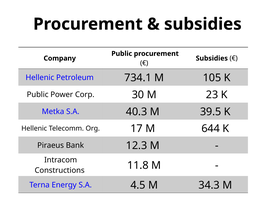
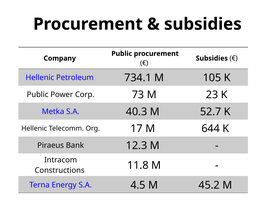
30: 30 -> 73
39.5: 39.5 -> 52.7
34.3: 34.3 -> 45.2
